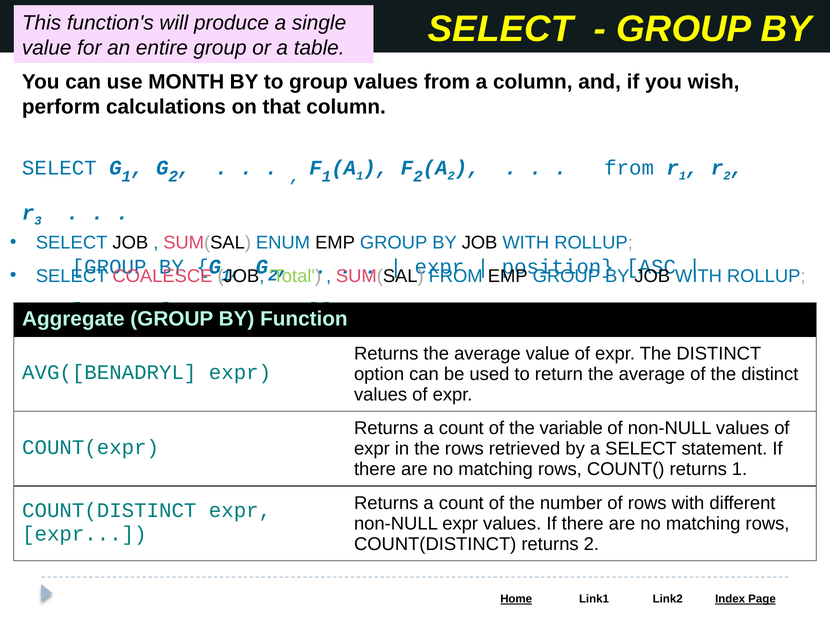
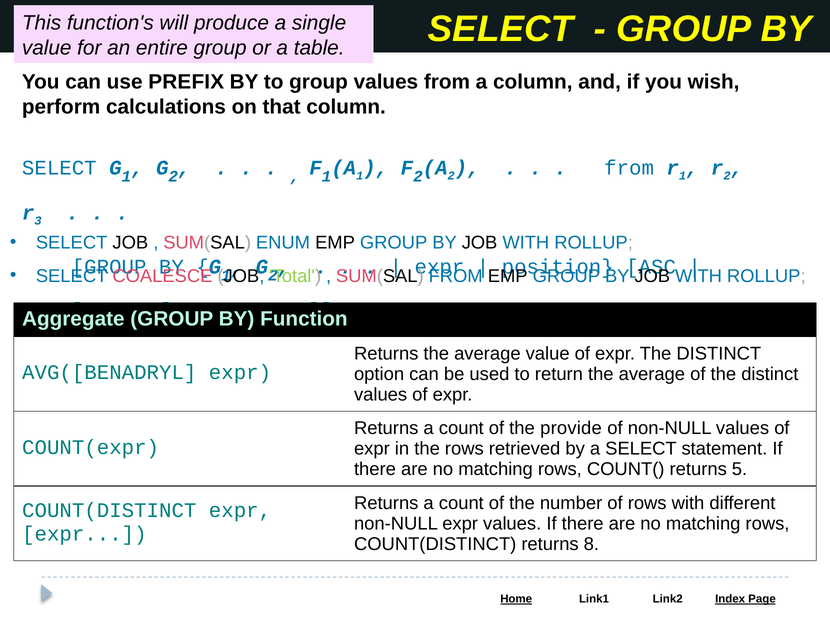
MONTH: MONTH -> PREFIX
variable: variable -> provide
returns 1: 1 -> 5
returns 2: 2 -> 8
